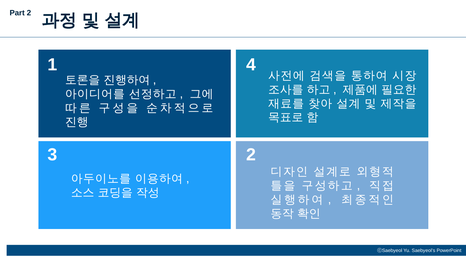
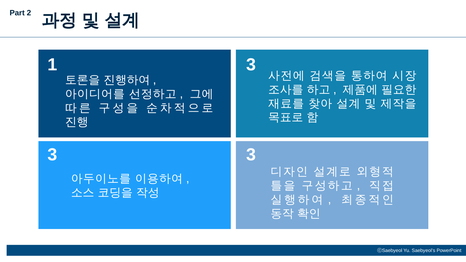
1 4: 4 -> 3
2 at (251, 155): 2 -> 3
